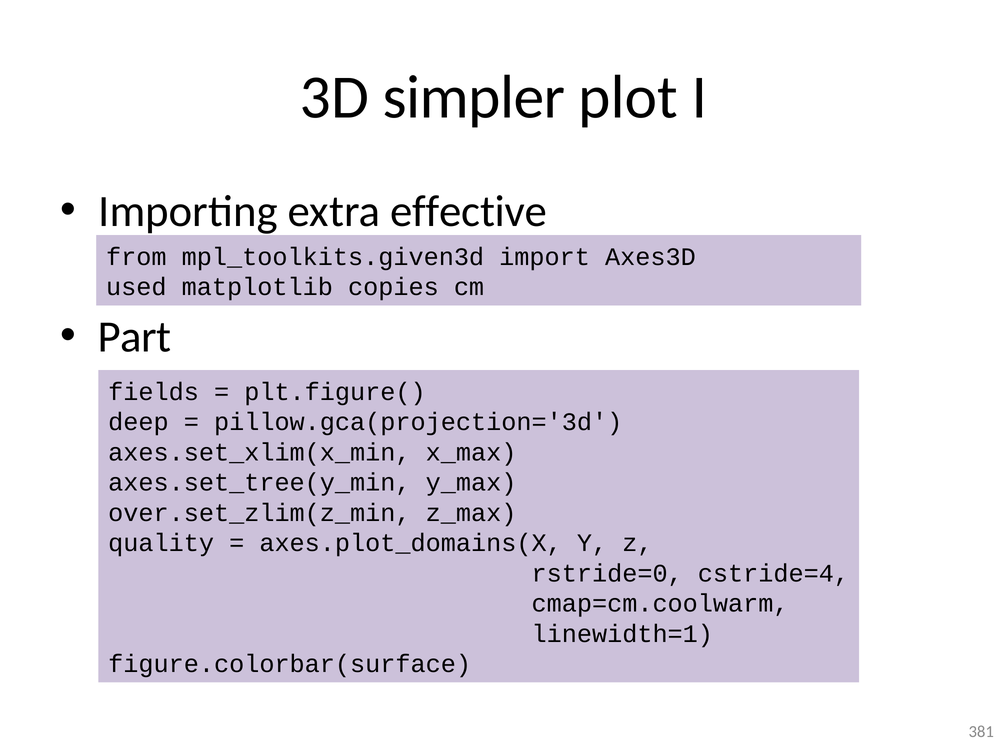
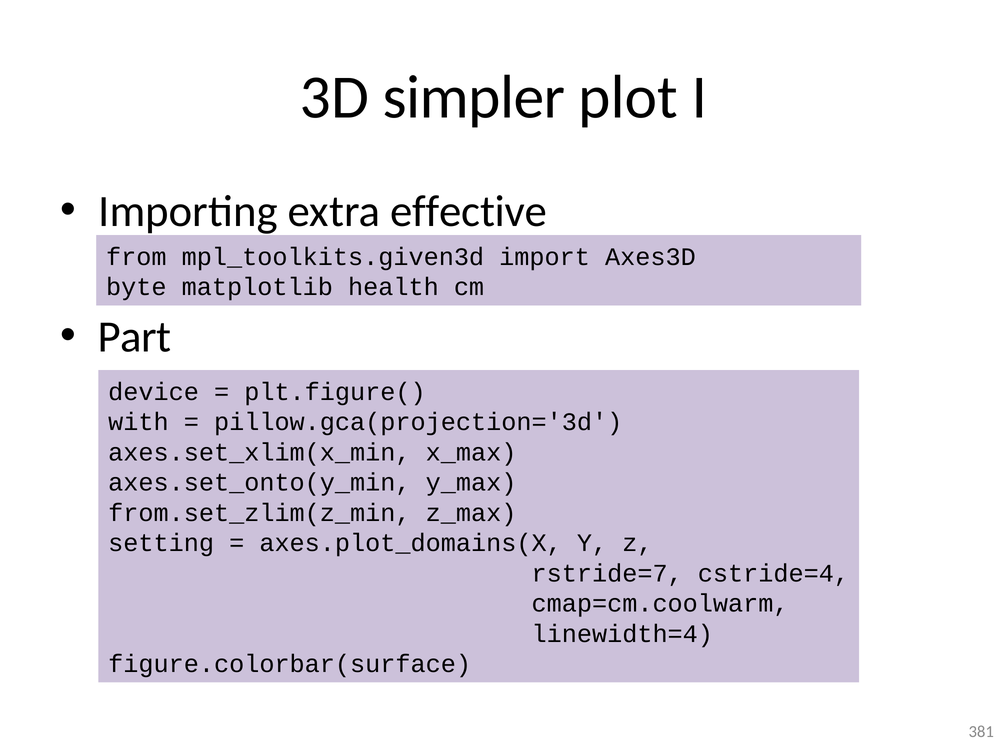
used: used -> byte
copies: copies -> health
fields: fields -> device
deep: deep -> with
axes.set_tree(y_min: axes.set_tree(y_min -> axes.set_onto(y_min
over.set_zlim(z_min: over.set_zlim(z_min -> from.set_zlim(z_min
quality: quality -> setting
rstride=0: rstride=0 -> rstride=7
linewidth=1: linewidth=1 -> linewidth=4
